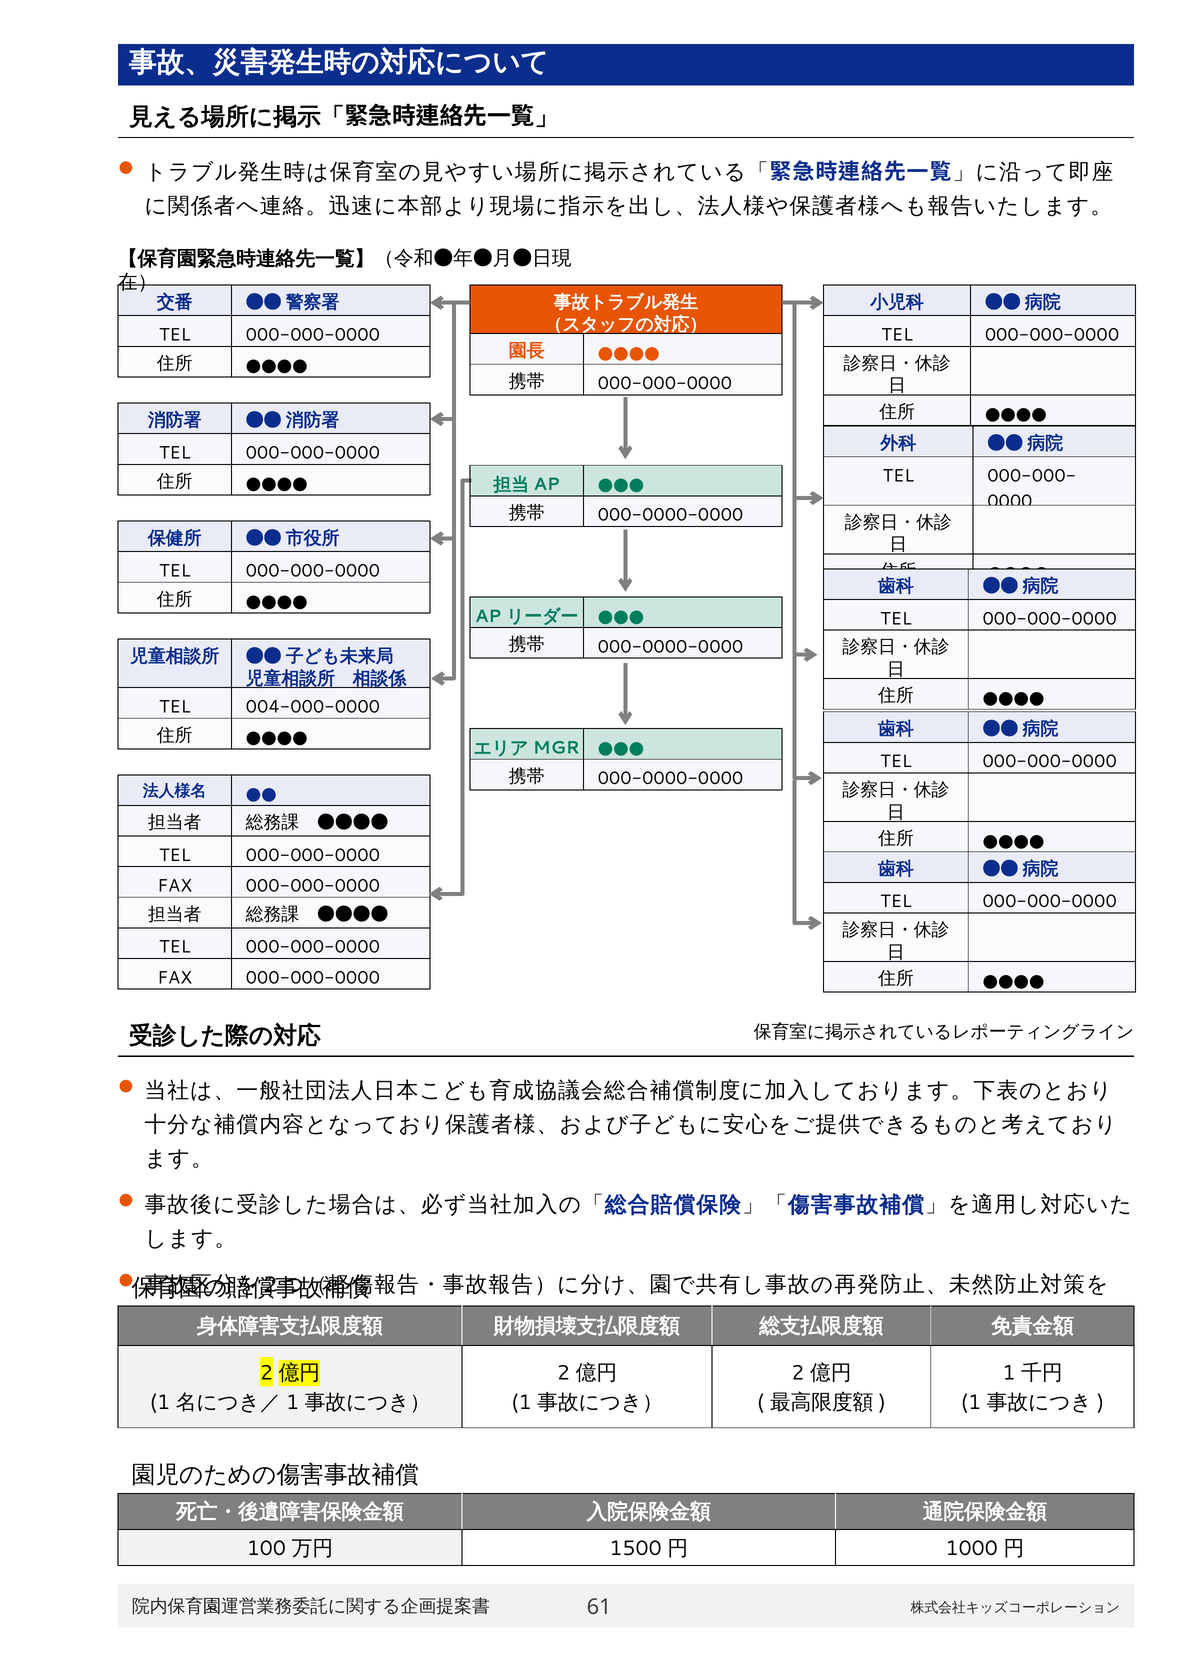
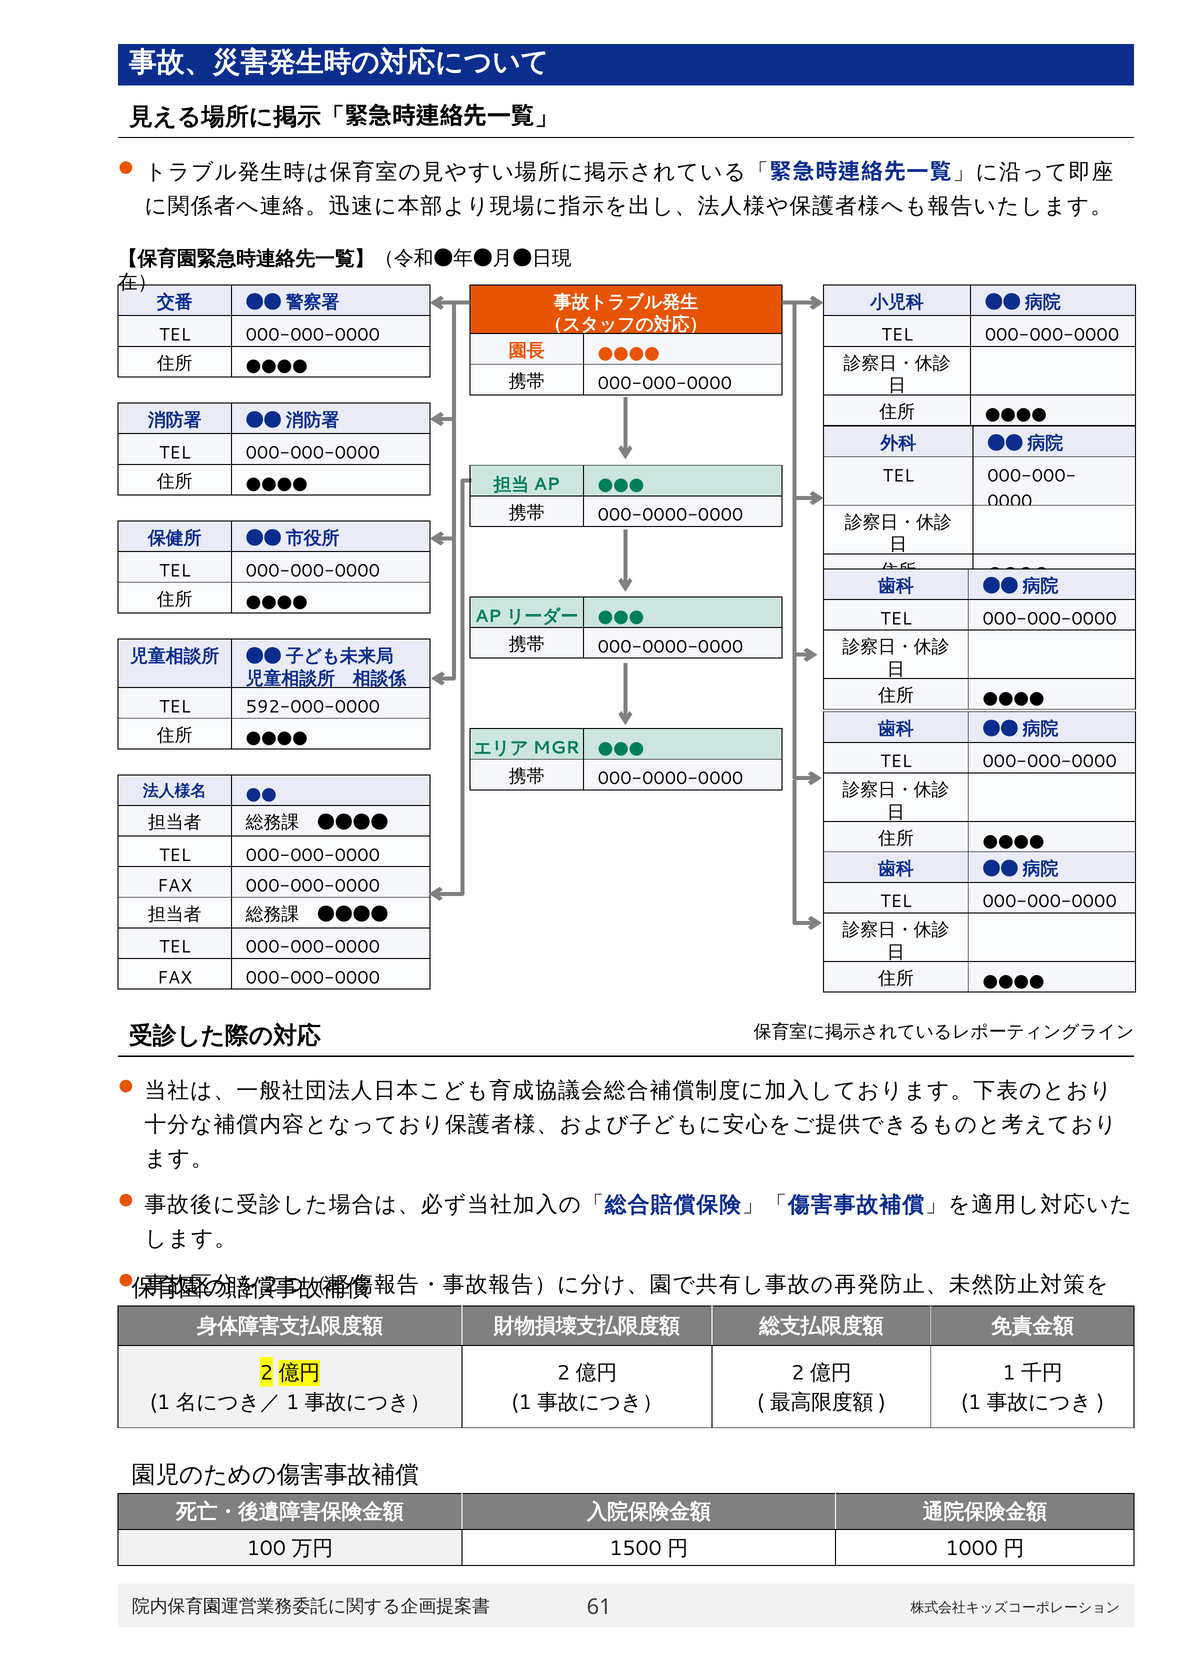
004-000-0000: 004-000-0000 -> 592-000-0000
